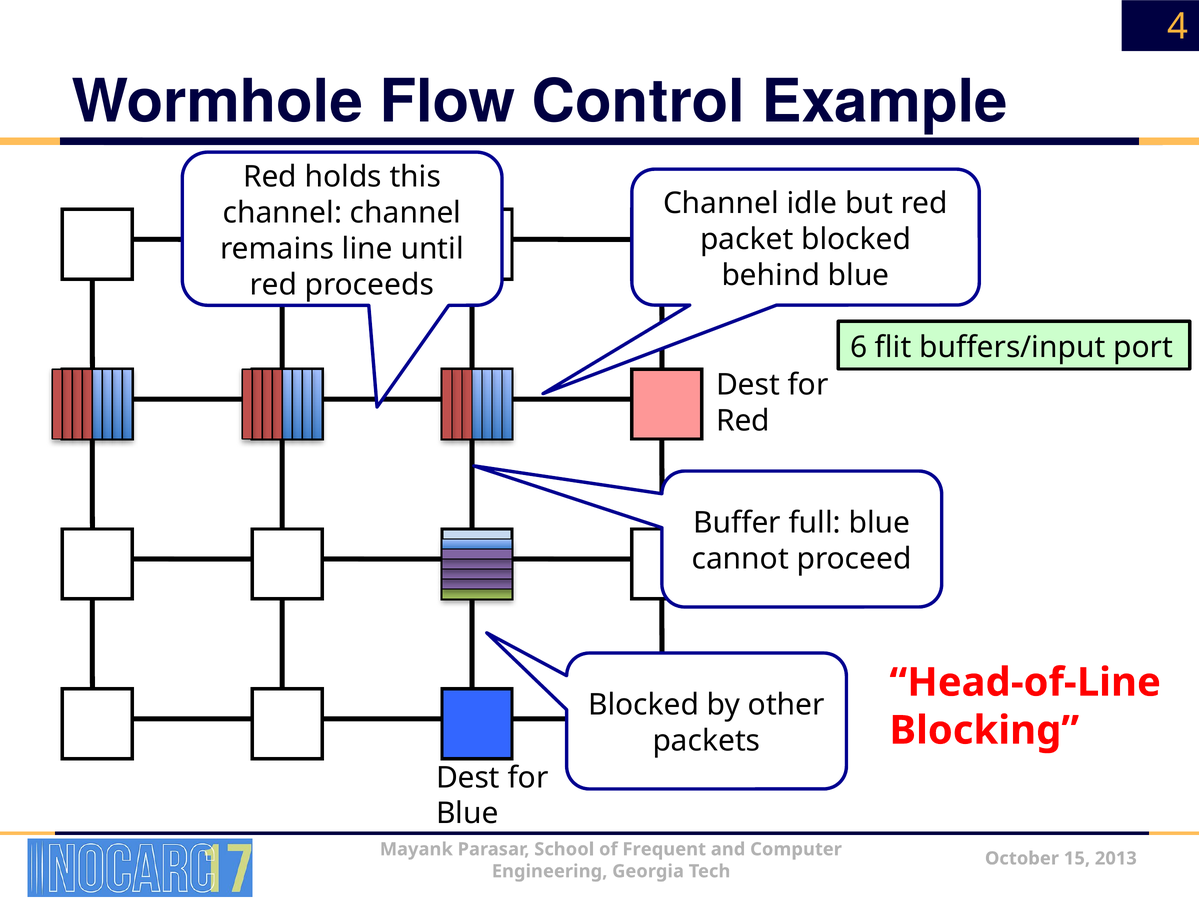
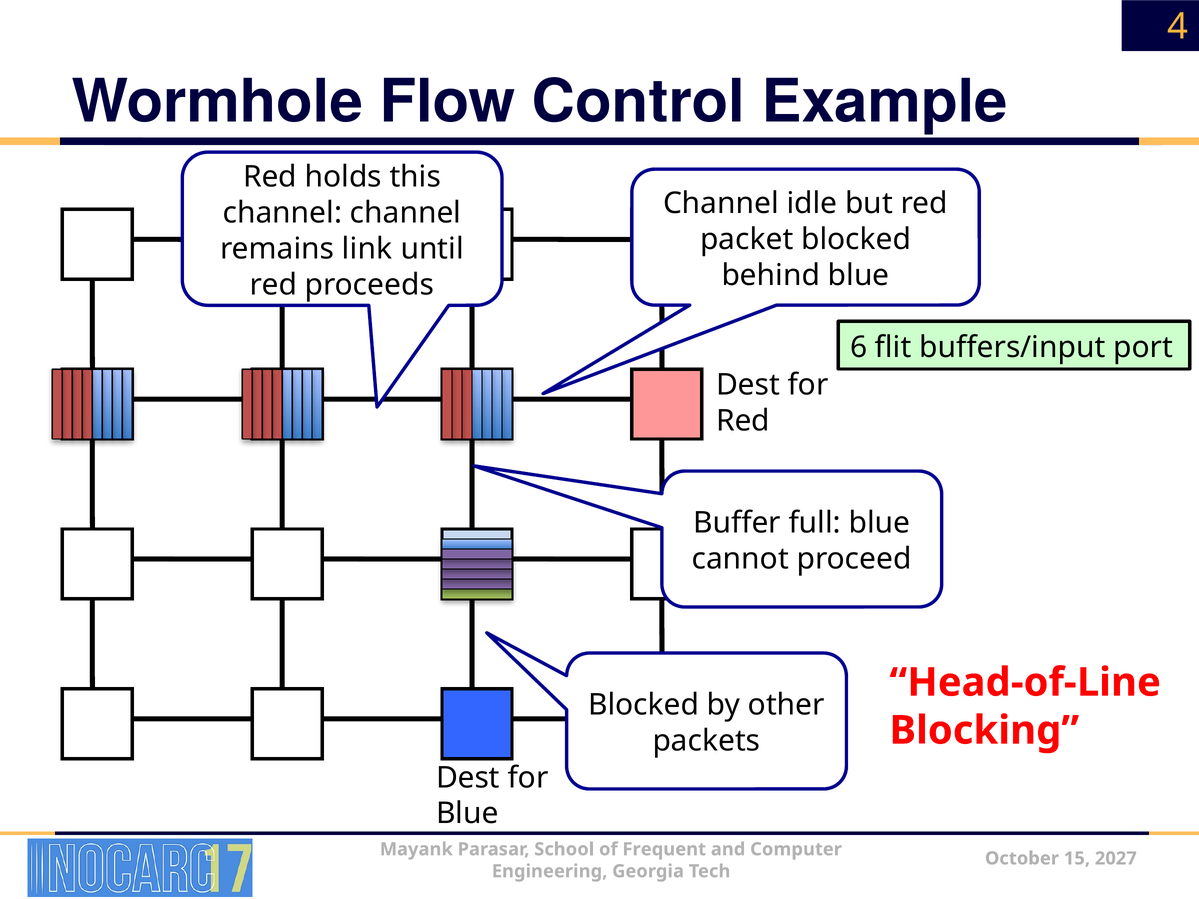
line: line -> link
2013: 2013 -> 2027
